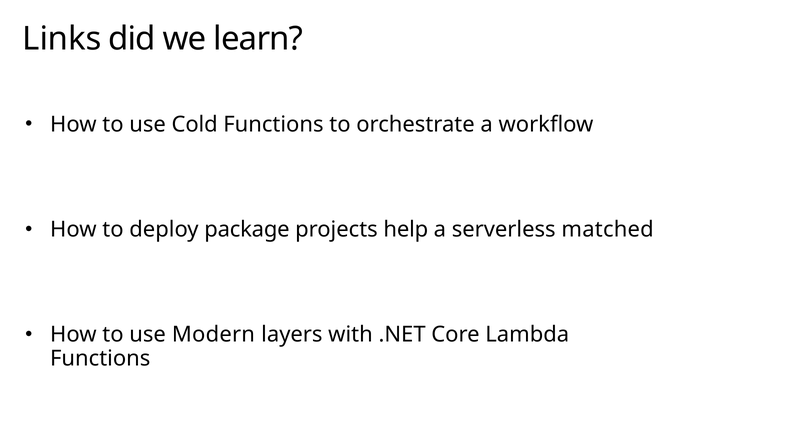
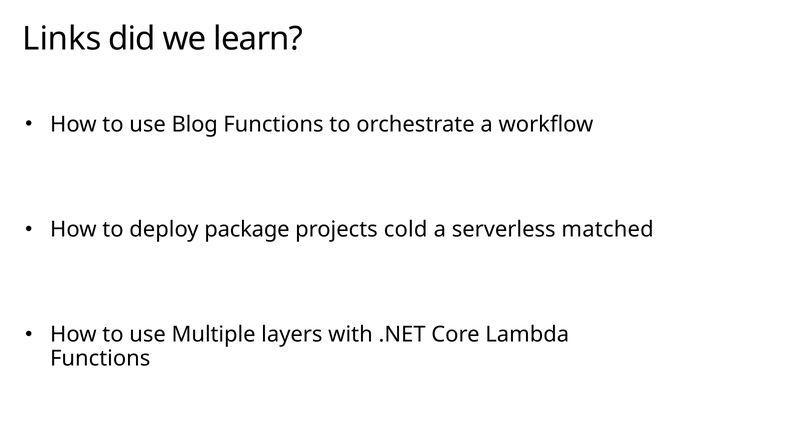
Cold: Cold -> Blog
help: help -> cold
Modern: Modern -> Multiple
